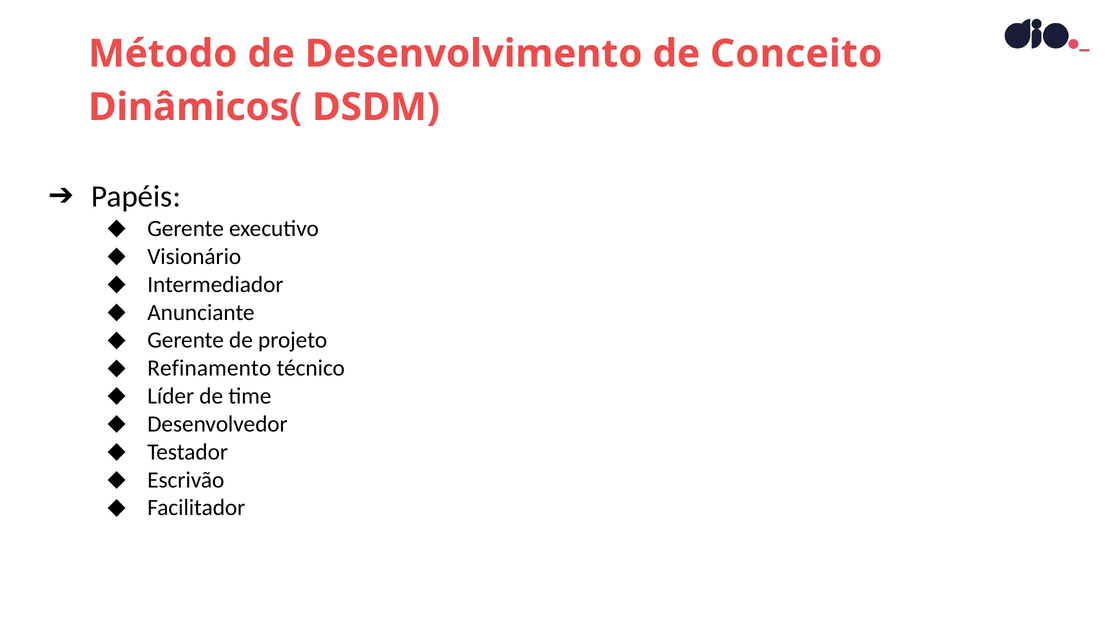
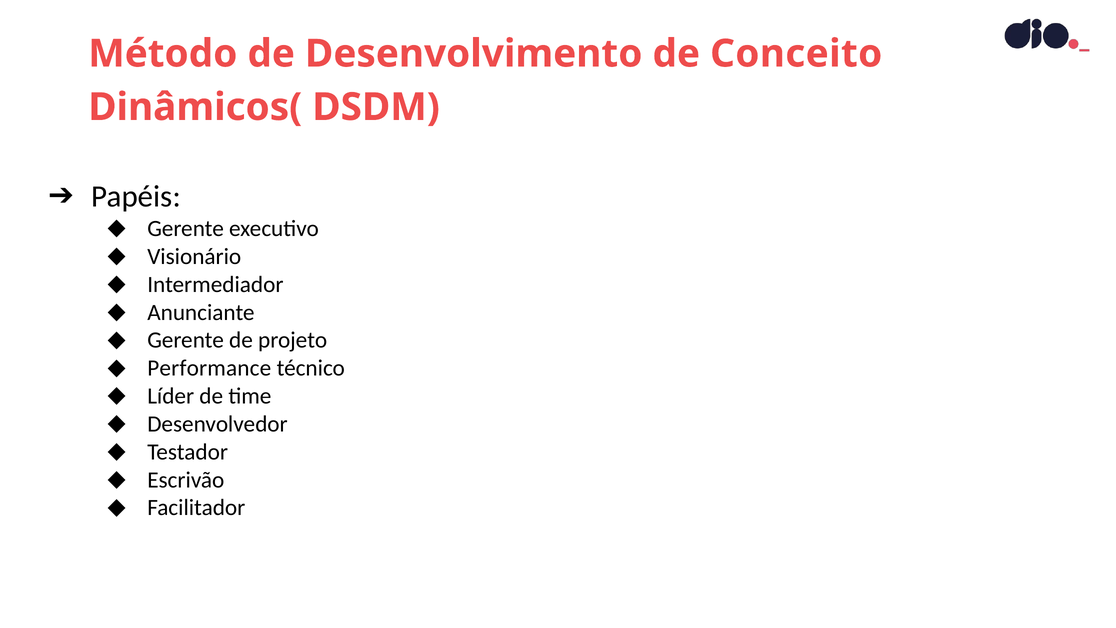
Refinamento: Refinamento -> Performance
